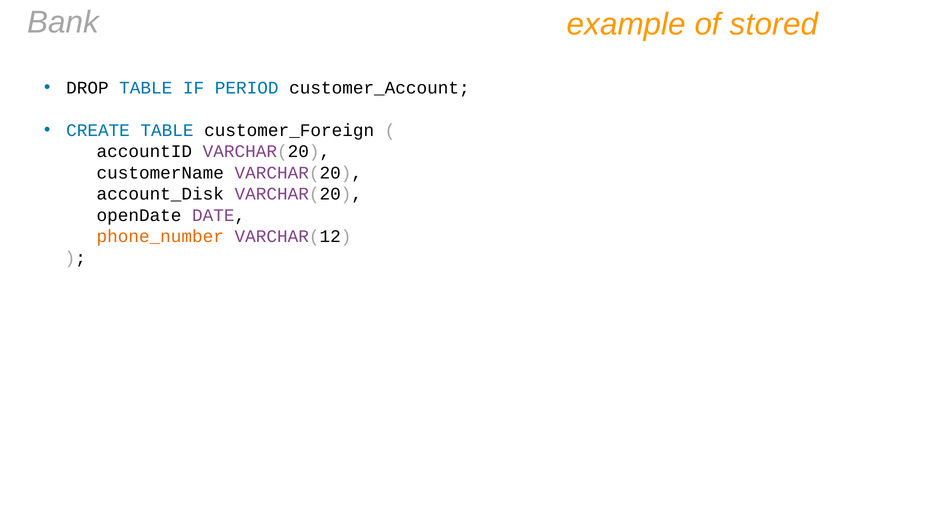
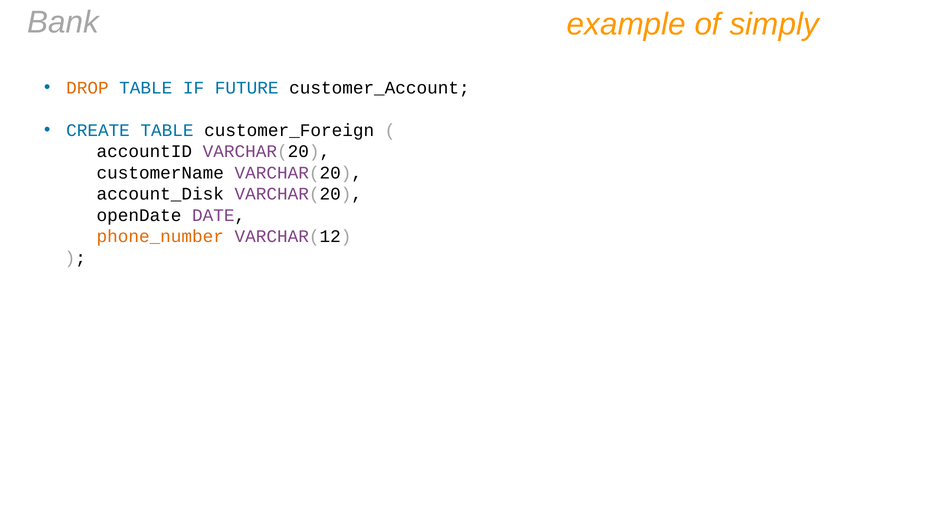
stored: stored -> simply
DROP colour: black -> orange
PERIOD: PERIOD -> FUTURE
